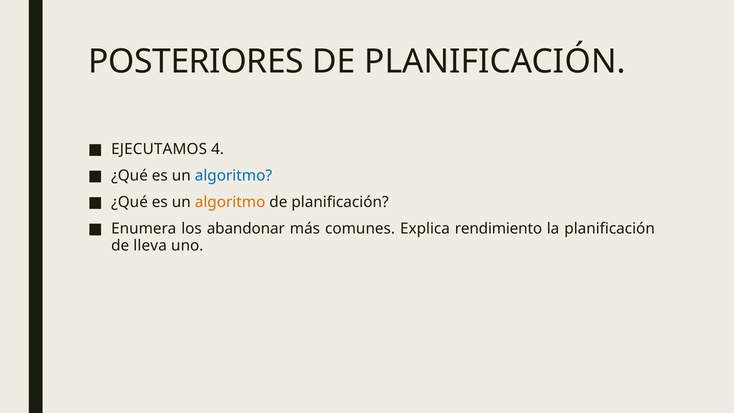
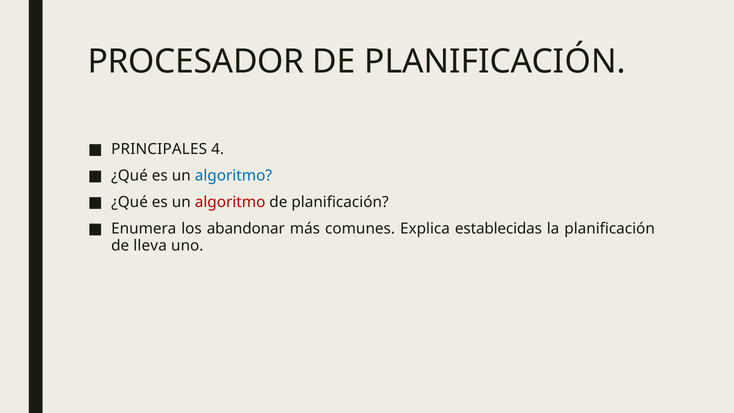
POSTERIORES: POSTERIORES -> PROCESADOR
EJECUTAMOS: EJECUTAMOS -> PRINCIPALES
algoritmo at (230, 202) colour: orange -> red
rendimiento: rendimiento -> establecidas
